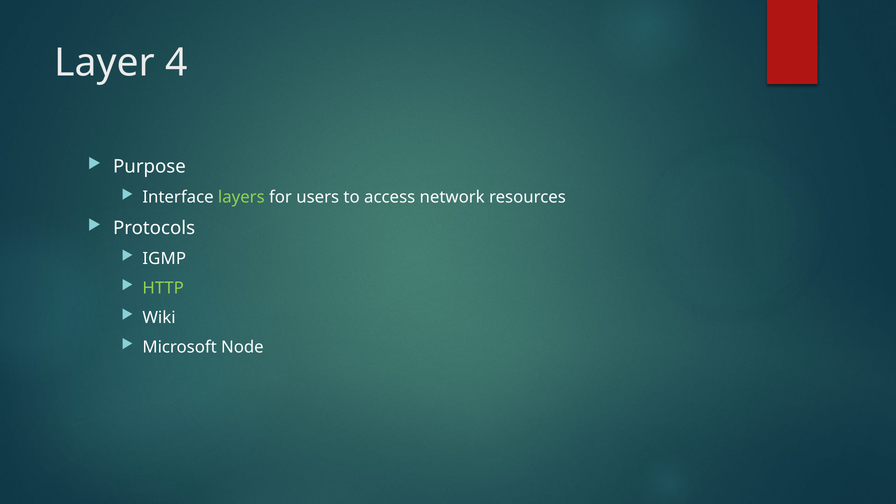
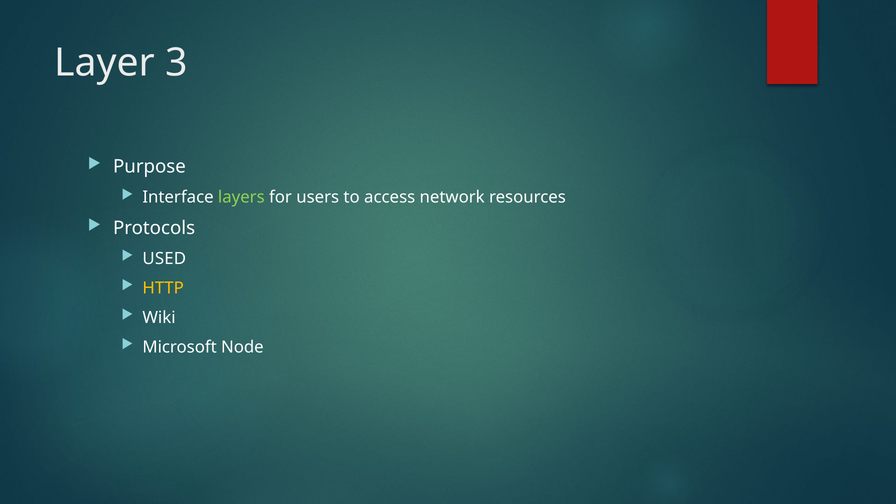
4: 4 -> 3
IGMP: IGMP -> USED
HTTP colour: light green -> yellow
